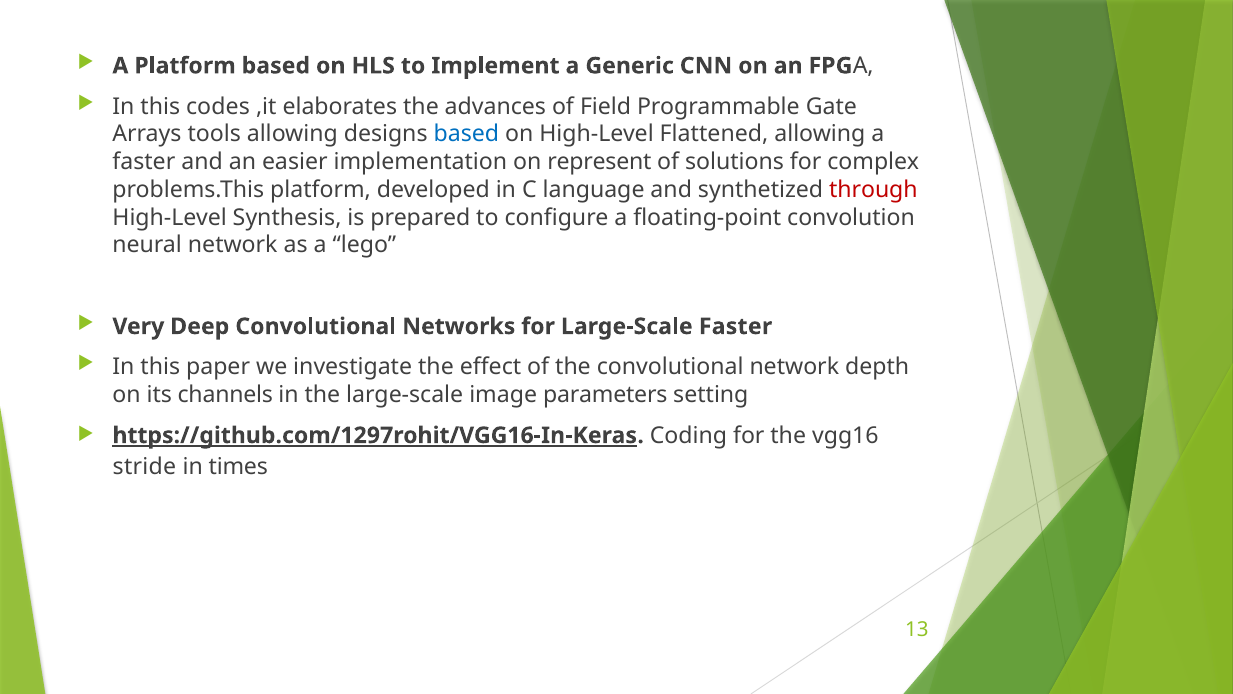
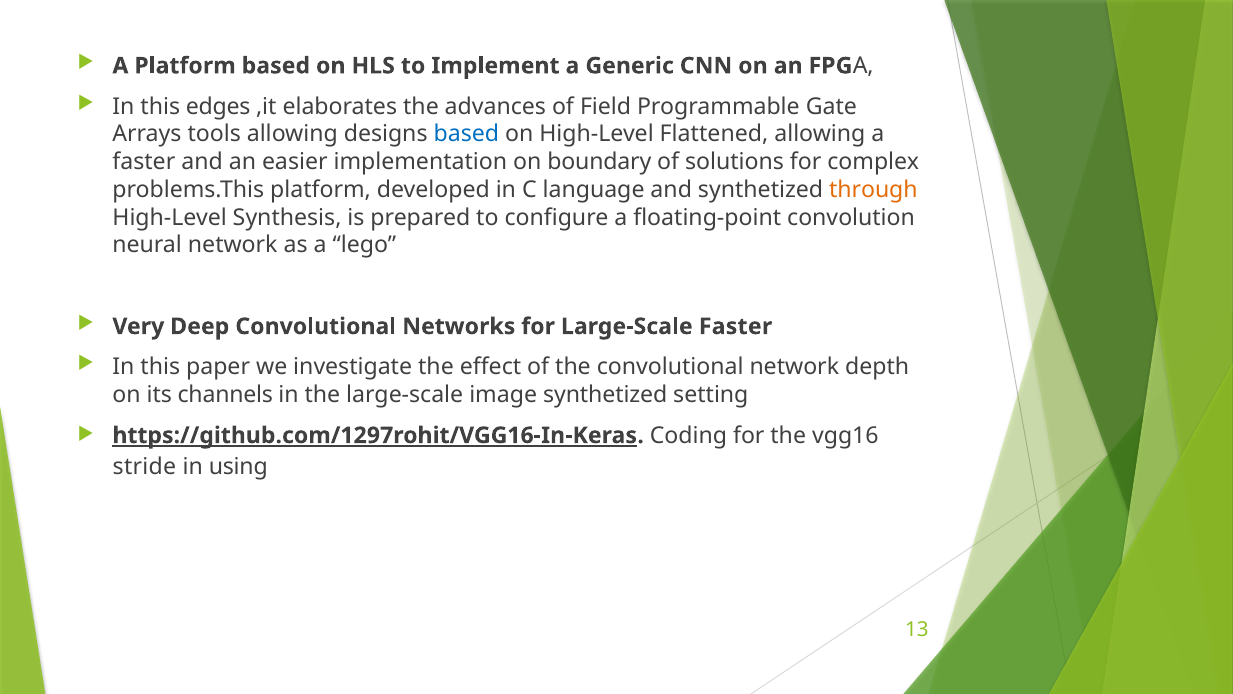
codes: codes -> edges
represent: represent -> boundary
through colour: red -> orange
image parameters: parameters -> synthetized
times: times -> using
